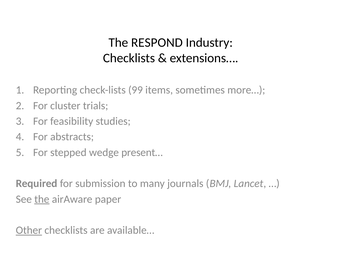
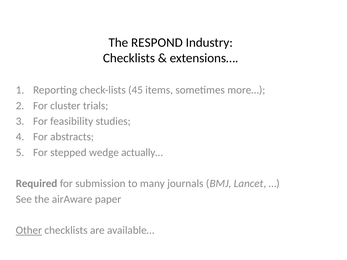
99: 99 -> 45
present…: present… -> actually…
the at (42, 199) underline: present -> none
